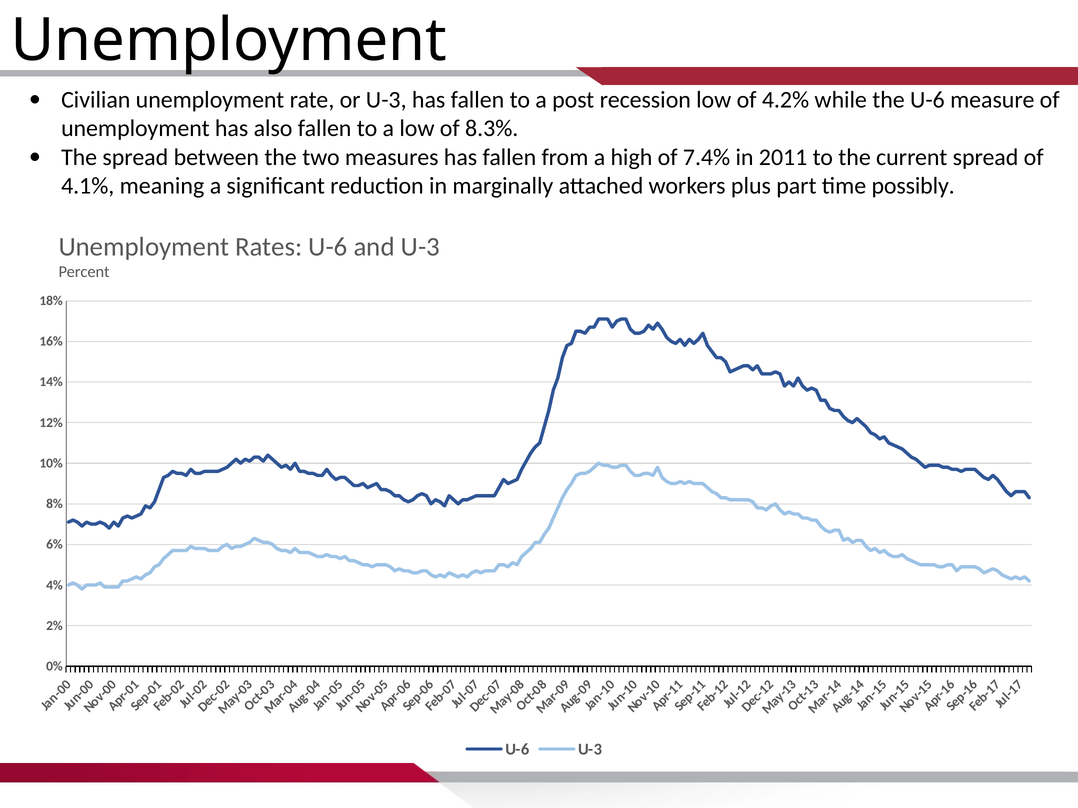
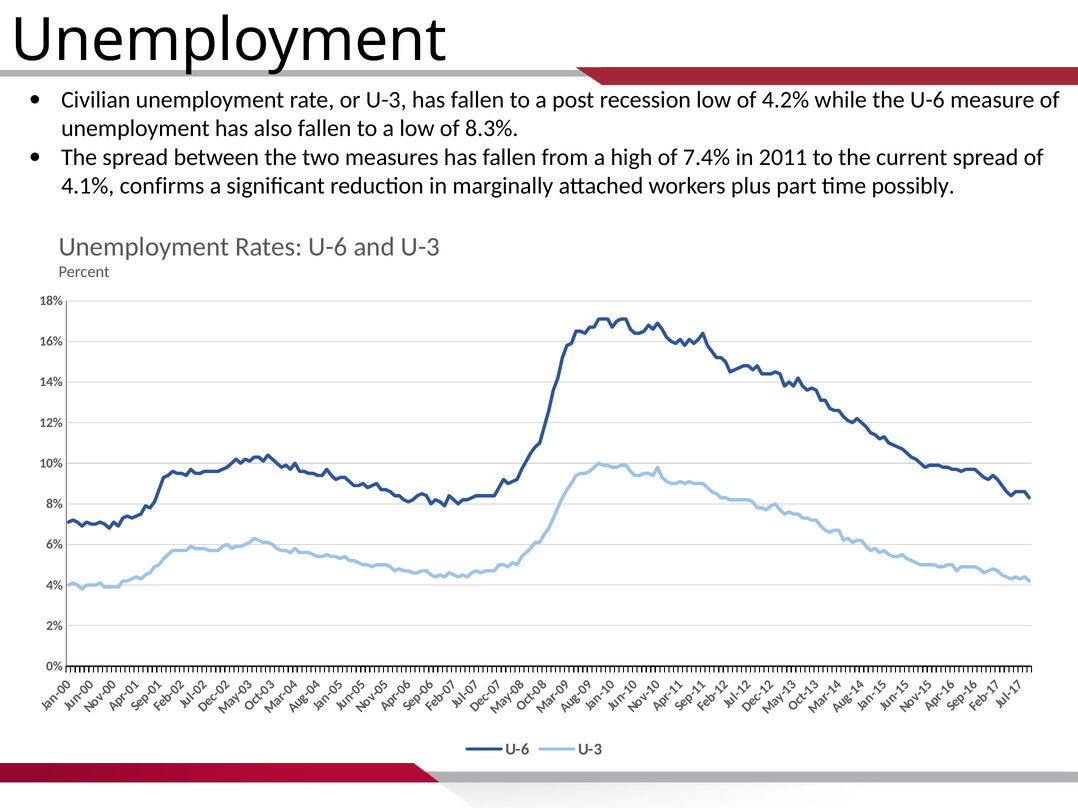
meaning: meaning -> confirms
